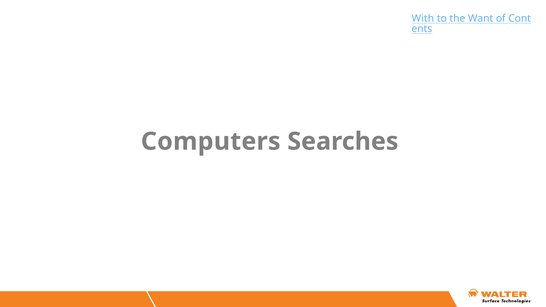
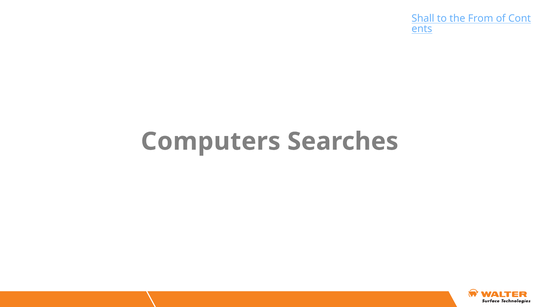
With: With -> Shall
Want: Want -> From
